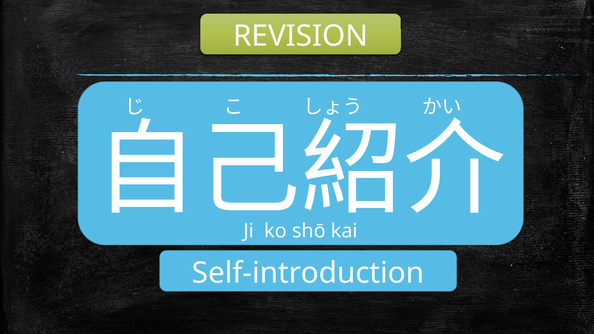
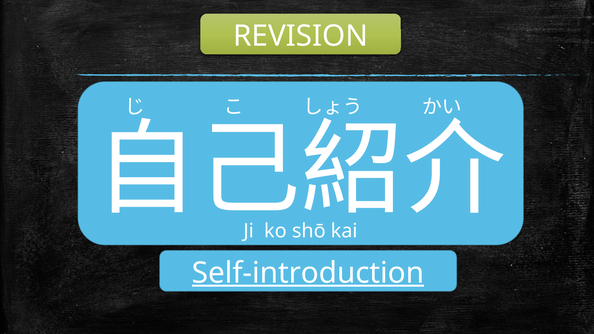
Self-introduction underline: none -> present
